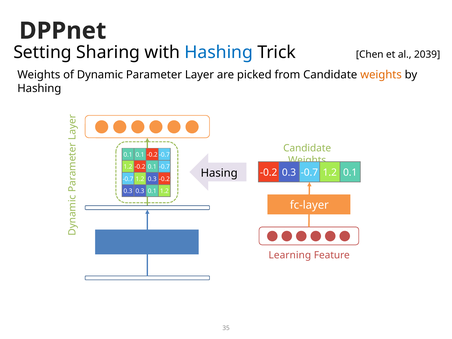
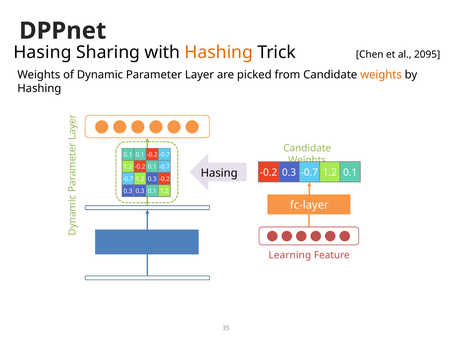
Setting at (43, 52): Setting -> Hasing
Hashing at (219, 52) colour: blue -> orange
2039: 2039 -> 2095
